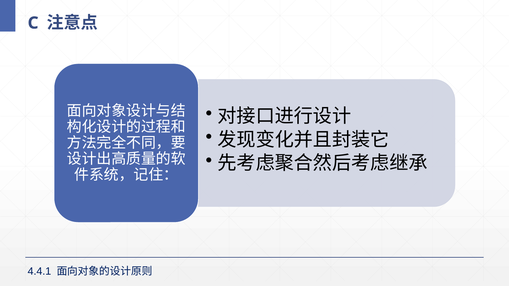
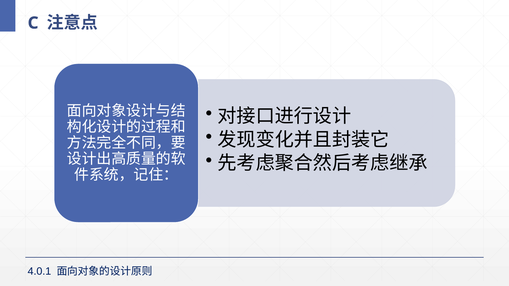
4.4.1: 4.4.1 -> 4.0.1
